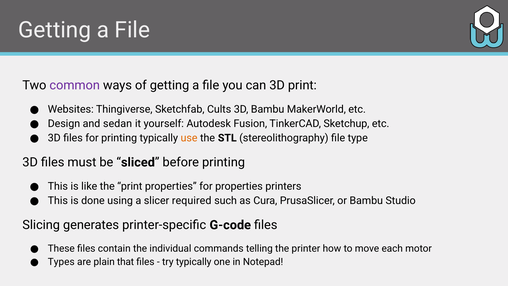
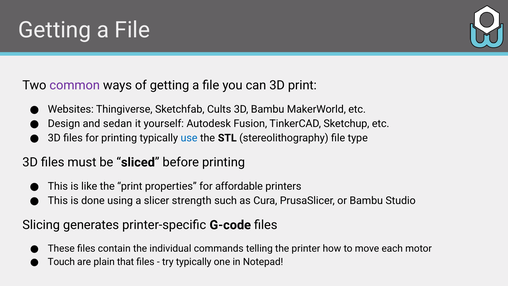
use colour: orange -> blue
for properties: properties -> affordable
required: required -> strength
Types: Types -> Touch
